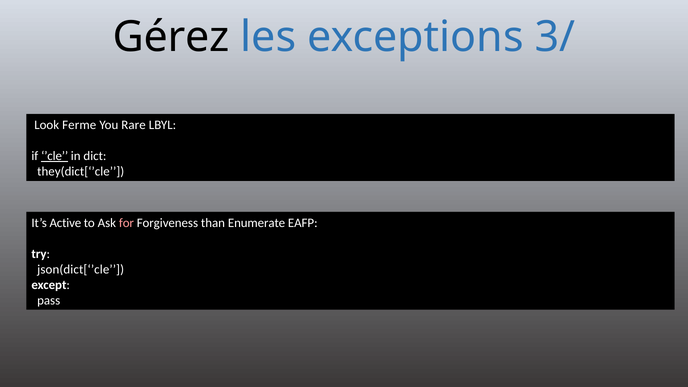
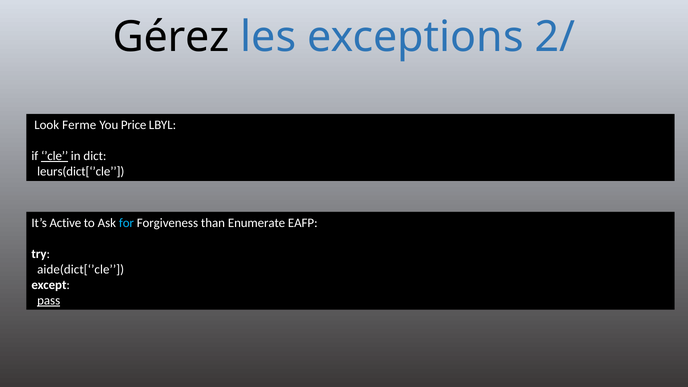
3/: 3/ -> 2/
Rare: Rare -> Price
they(dict[‘’cle: they(dict[‘’cle -> leurs(dict[‘’cle
for colour: pink -> light blue
json(dict[‘’cle: json(dict[‘’cle -> aide(dict[‘’cle
pass underline: none -> present
